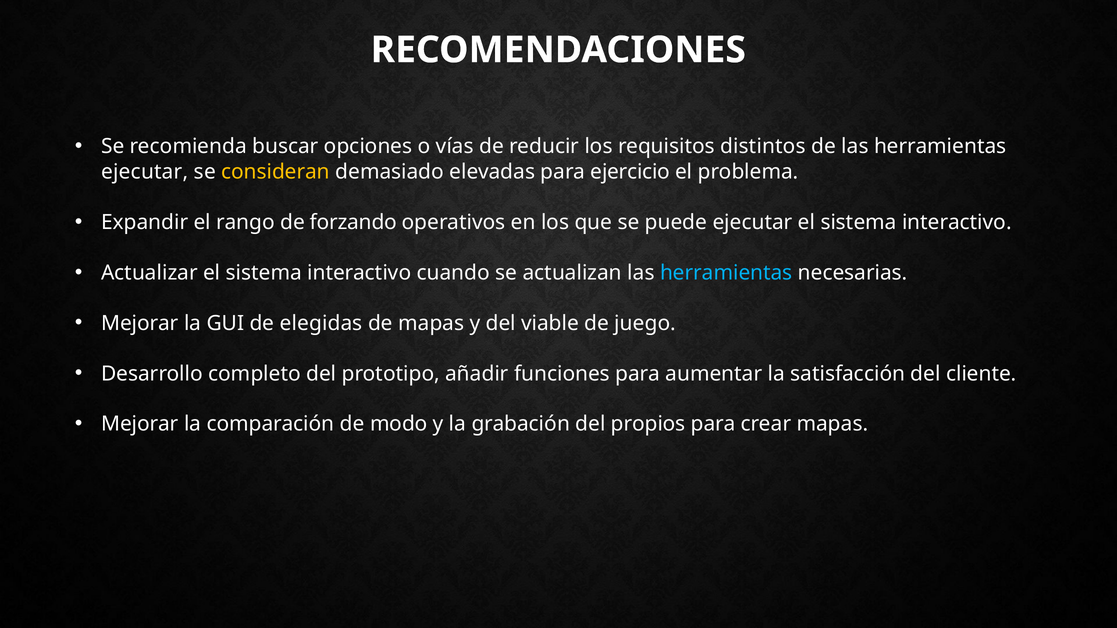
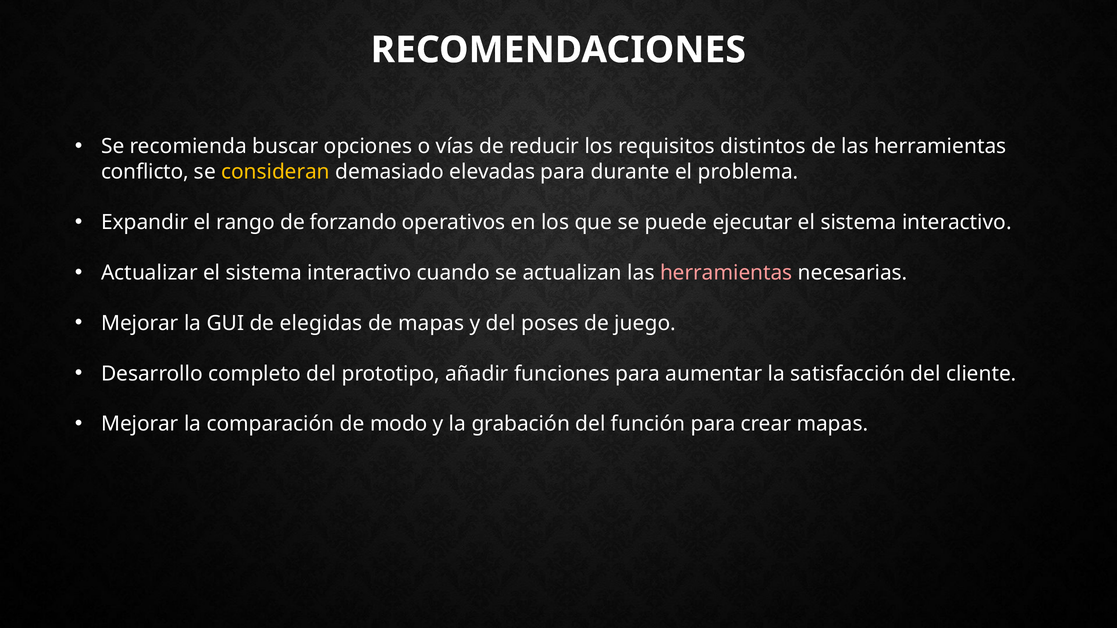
ejecutar at (145, 172): ejecutar -> conflicto
ejercicio: ejercicio -> durante
herramientas at (726, 273) colour: light blue -> pink
viable: viable -> poses
propios: propios -> función
